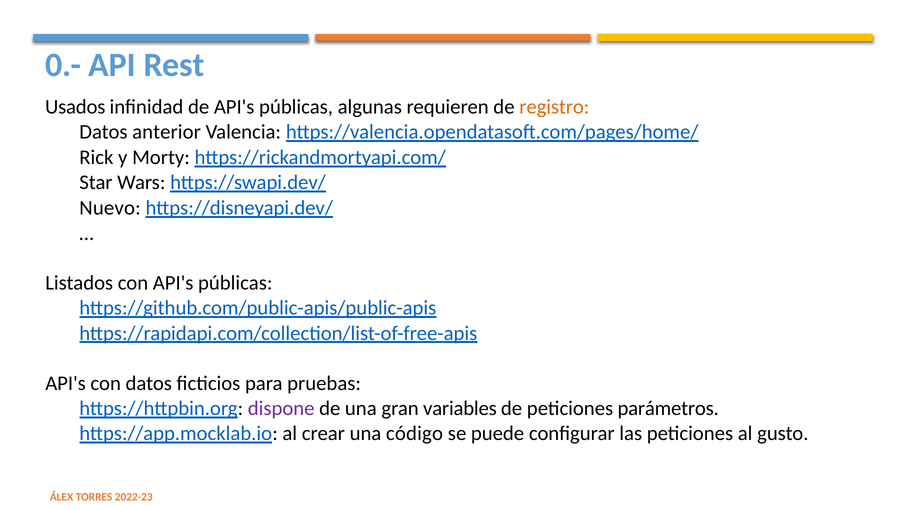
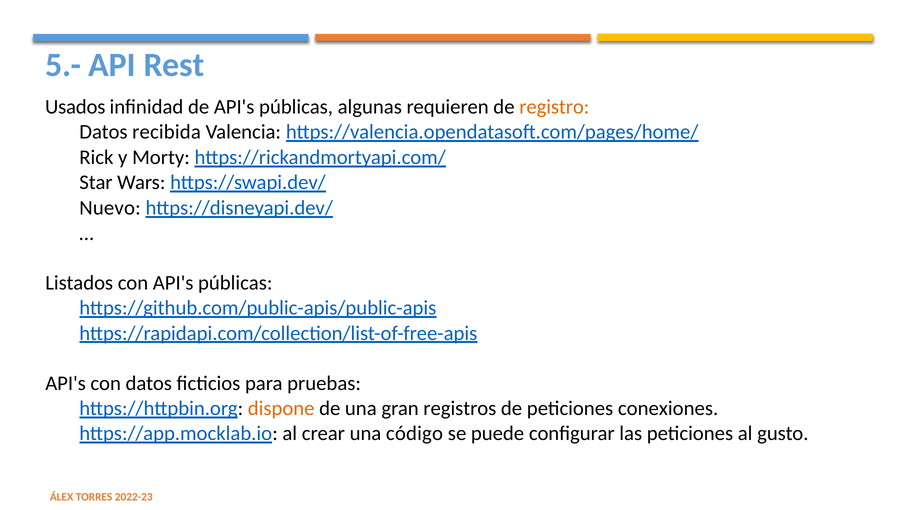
0.-: 0.- -> 5.-
anterior: anterior -> recibida
dispone colour: purple -> orange
variables: variables -> registros
parámetros: parámetros -> conexiones
